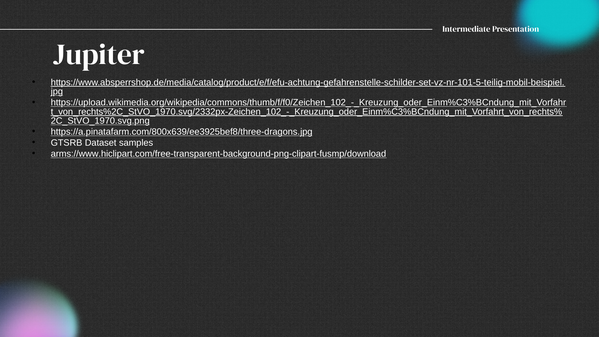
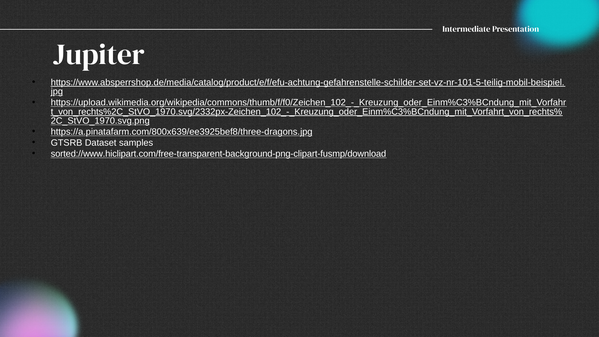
arms://www.hiclipart.com/free-transparent-background-png-clipart-fusmp/download: arms://www.hiclipart.com/free-transparent-background-png-clipart-fusmp/download -> sorted://www.hiclipart.com/free-transparent-background-png-clipart-fusmp/download
